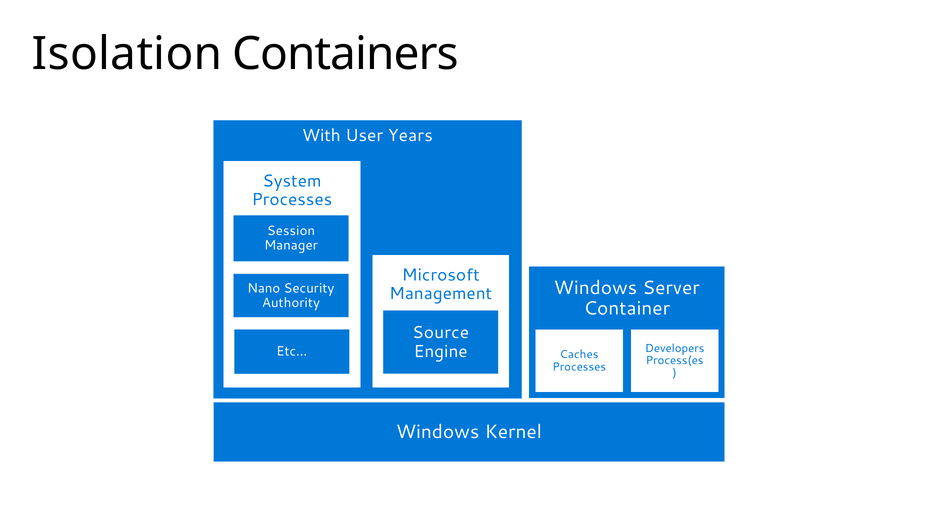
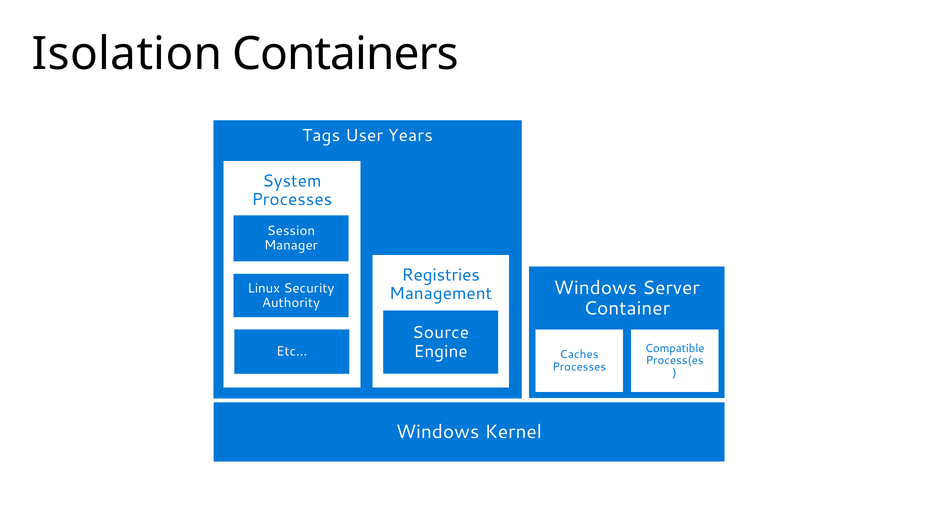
With: With -> Tags
Microsoft: Microsoft -> Registries
Nano: Nano -> Linux
Developers: Developers -> Compatible
